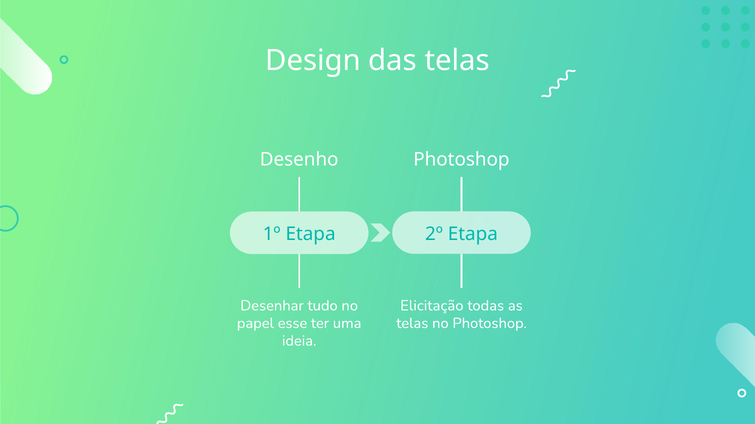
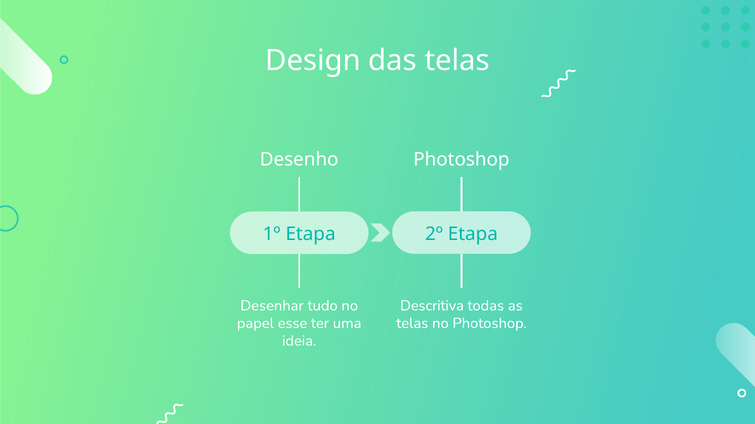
Elicitação: Elicitação -> Descritiva
